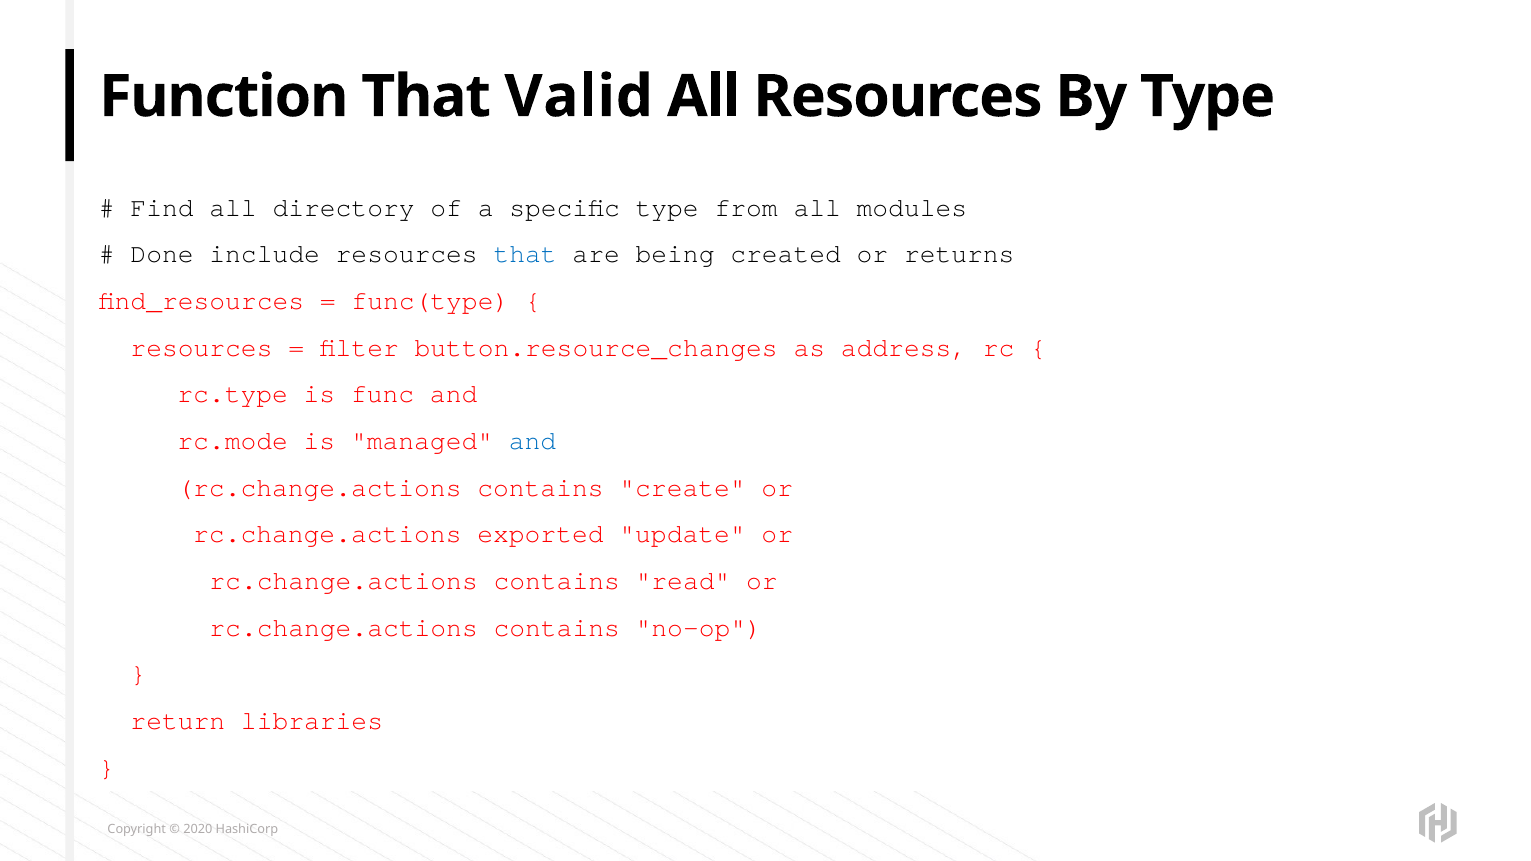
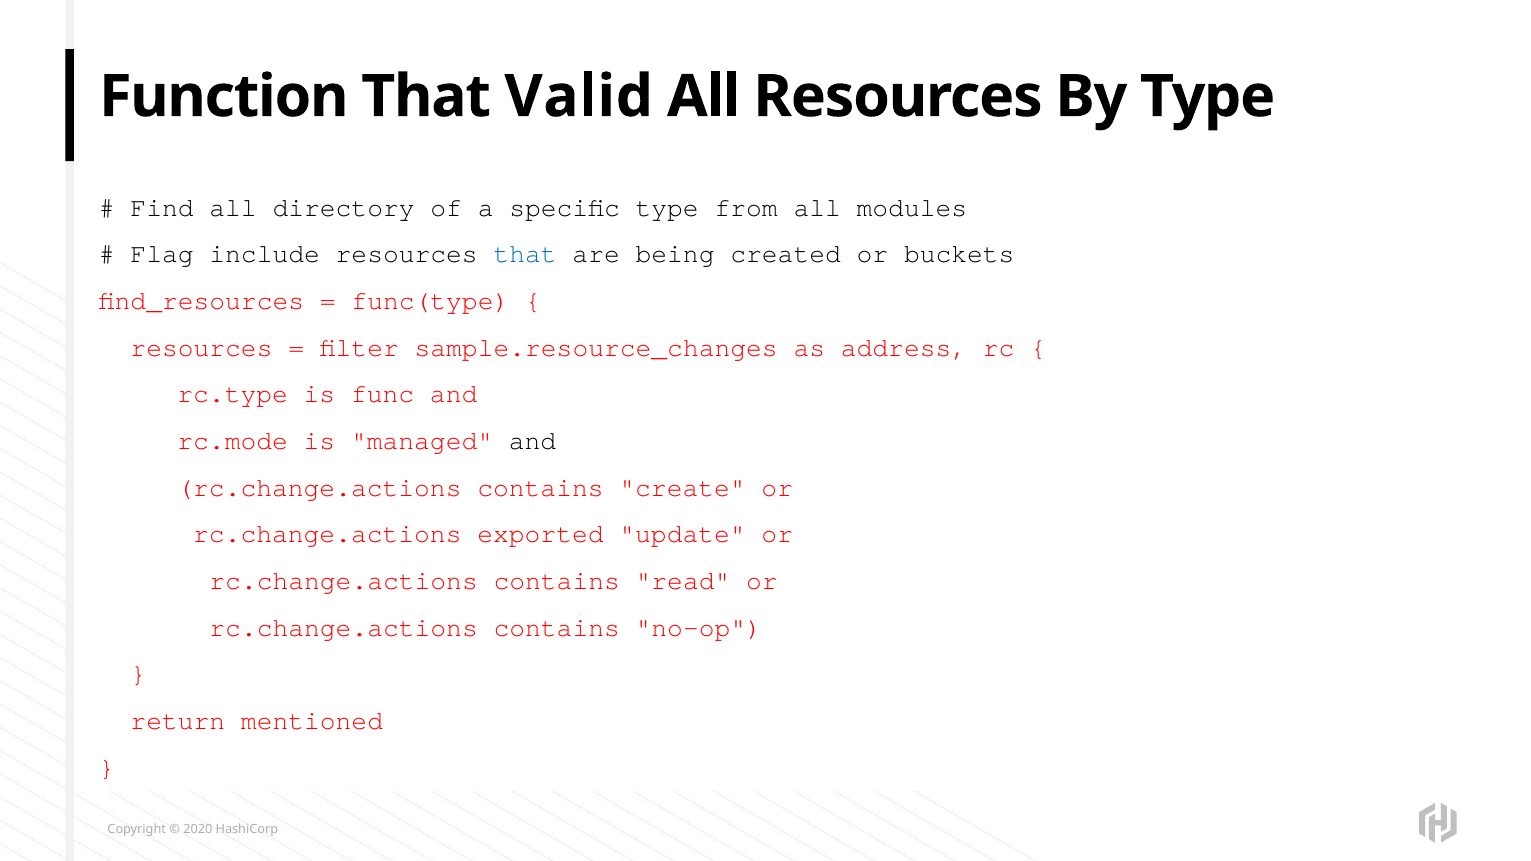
Done: Done -> Flag
returns: returns -> buckets
button.resource_changes: button.resource_changes -> sample.resource_changes
and at (533, 441) colour: blue -> black
libraries: libraries -> mentioned
